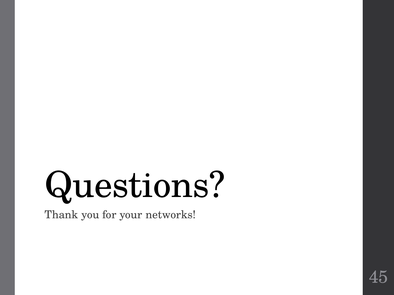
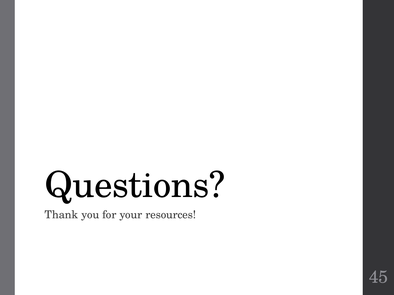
networks: networks -> resources
